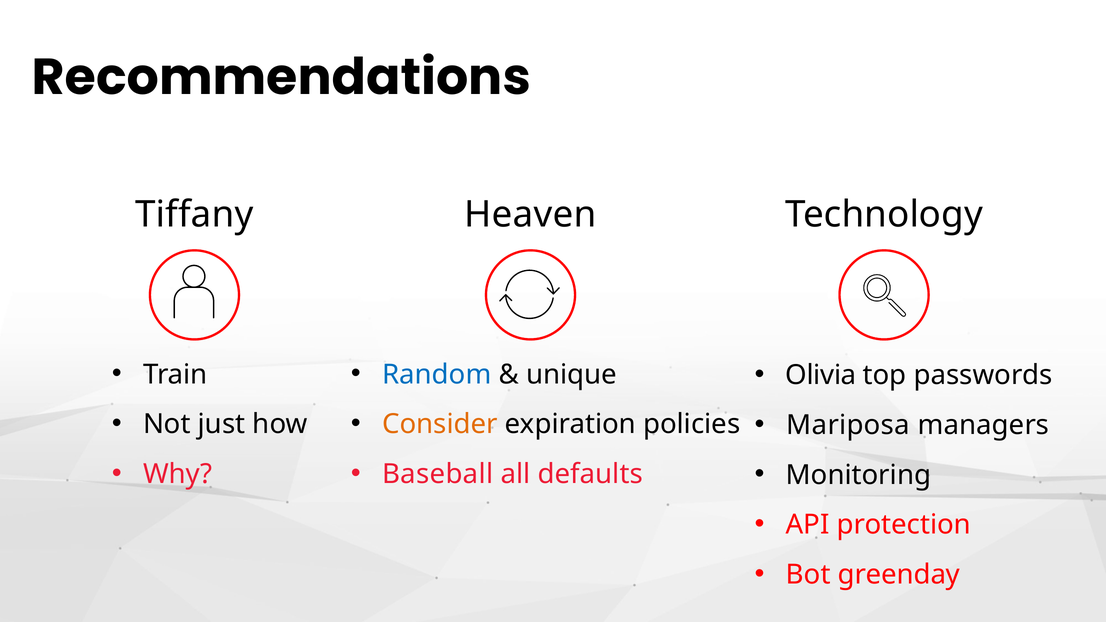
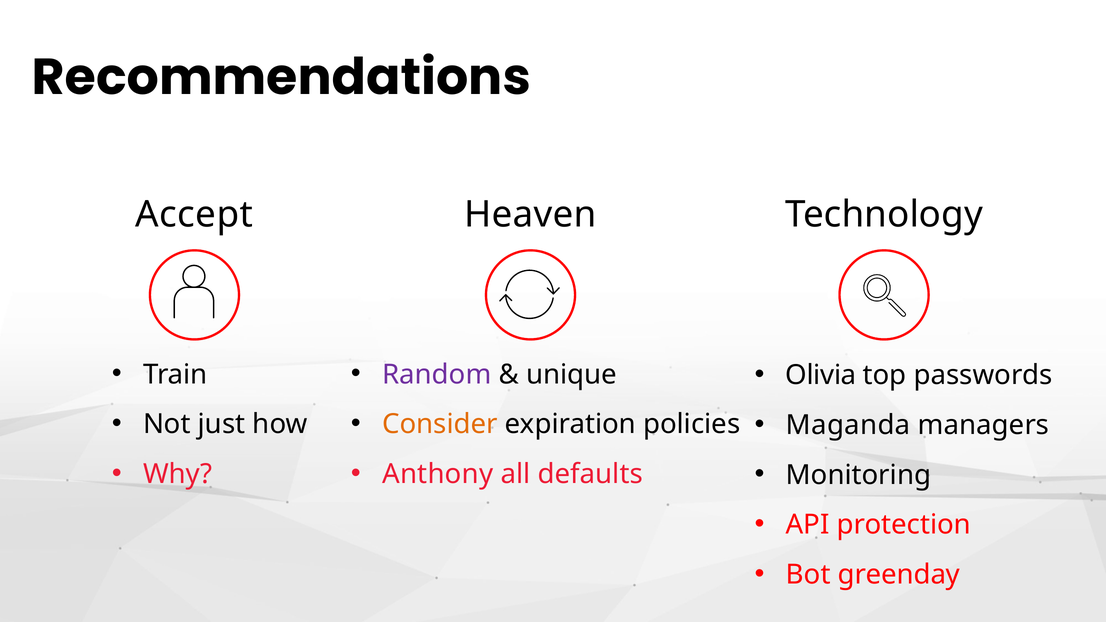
Tiffany: Tiffany -> Accept
Random colour: blue -> purple
Mariposa: Mariposa -> Maganda
Baseball: Baseball -> Anthony
